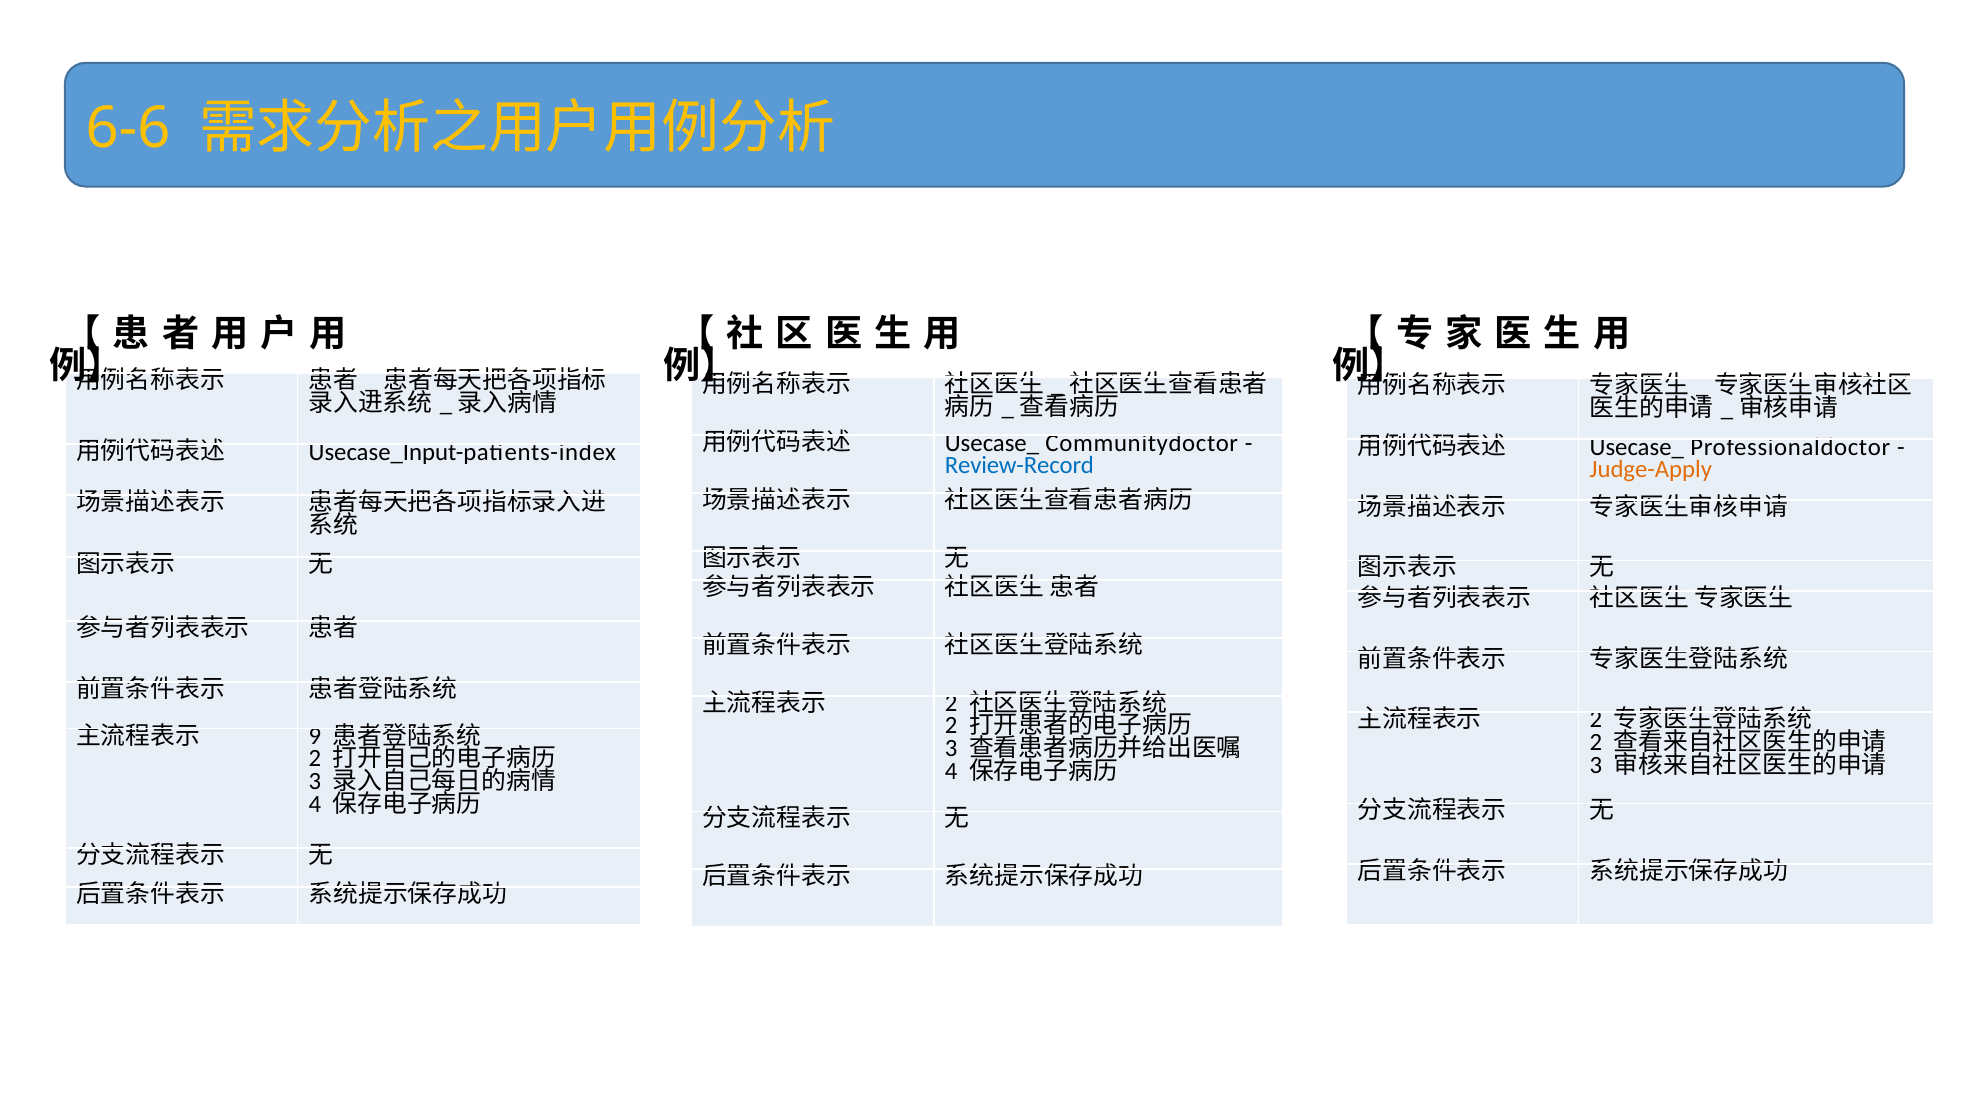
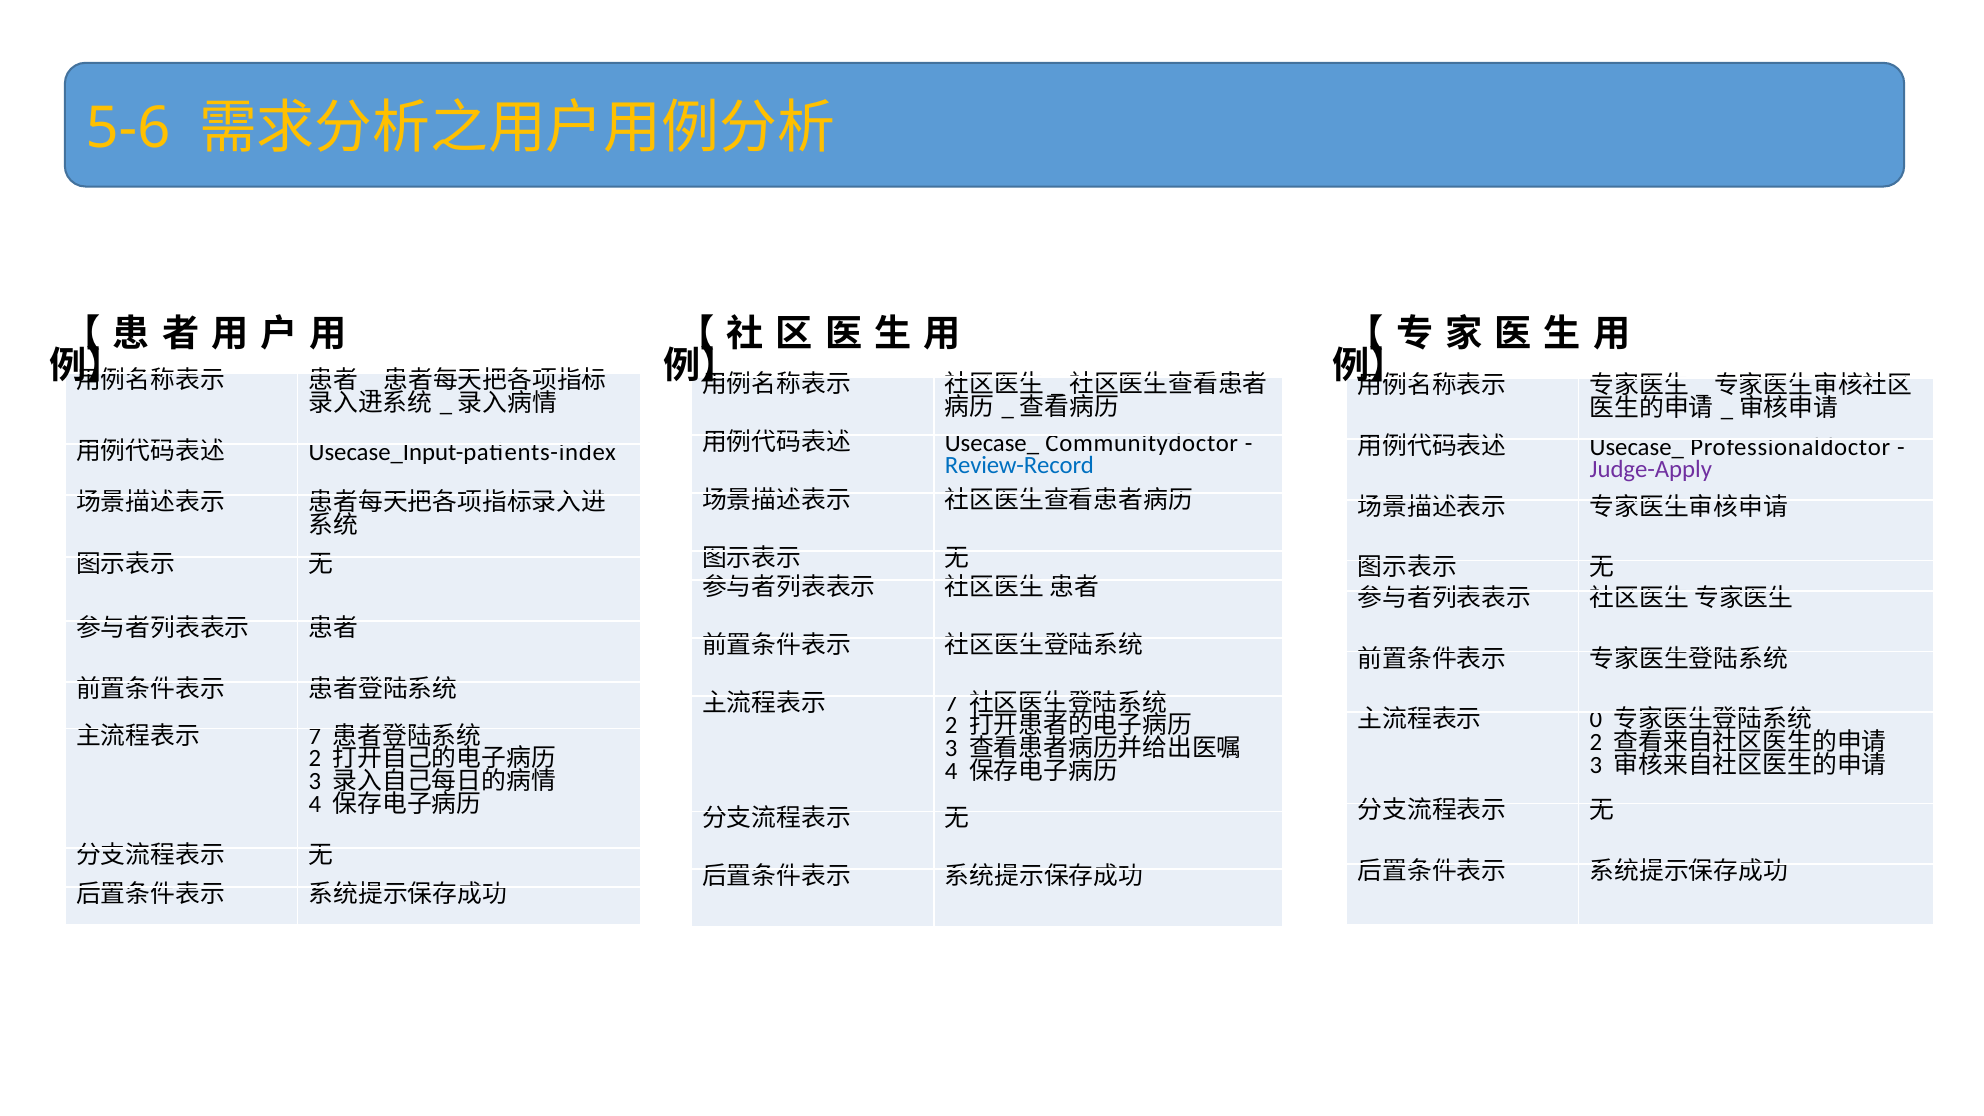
6-6: 6-6 -> 5-6
Judge-Apply colour: orange -> purple
2 at (951, 703): 2 -> 7
2 at (1596, 720): 2 -> 0
9 at (315, 736): 9 -> 7
